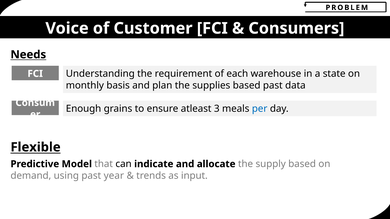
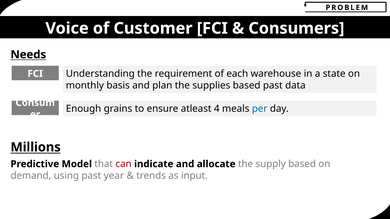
3: 3 -> 4
Flexible: Flexible -> Millions
can colour: black -> red
